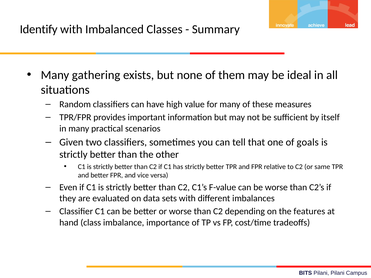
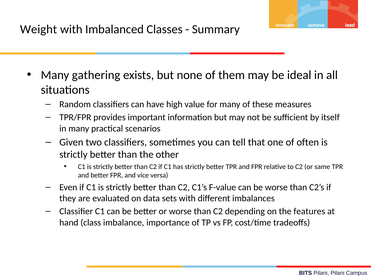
Identify: Identify -> Weight
goals: goals -> often
